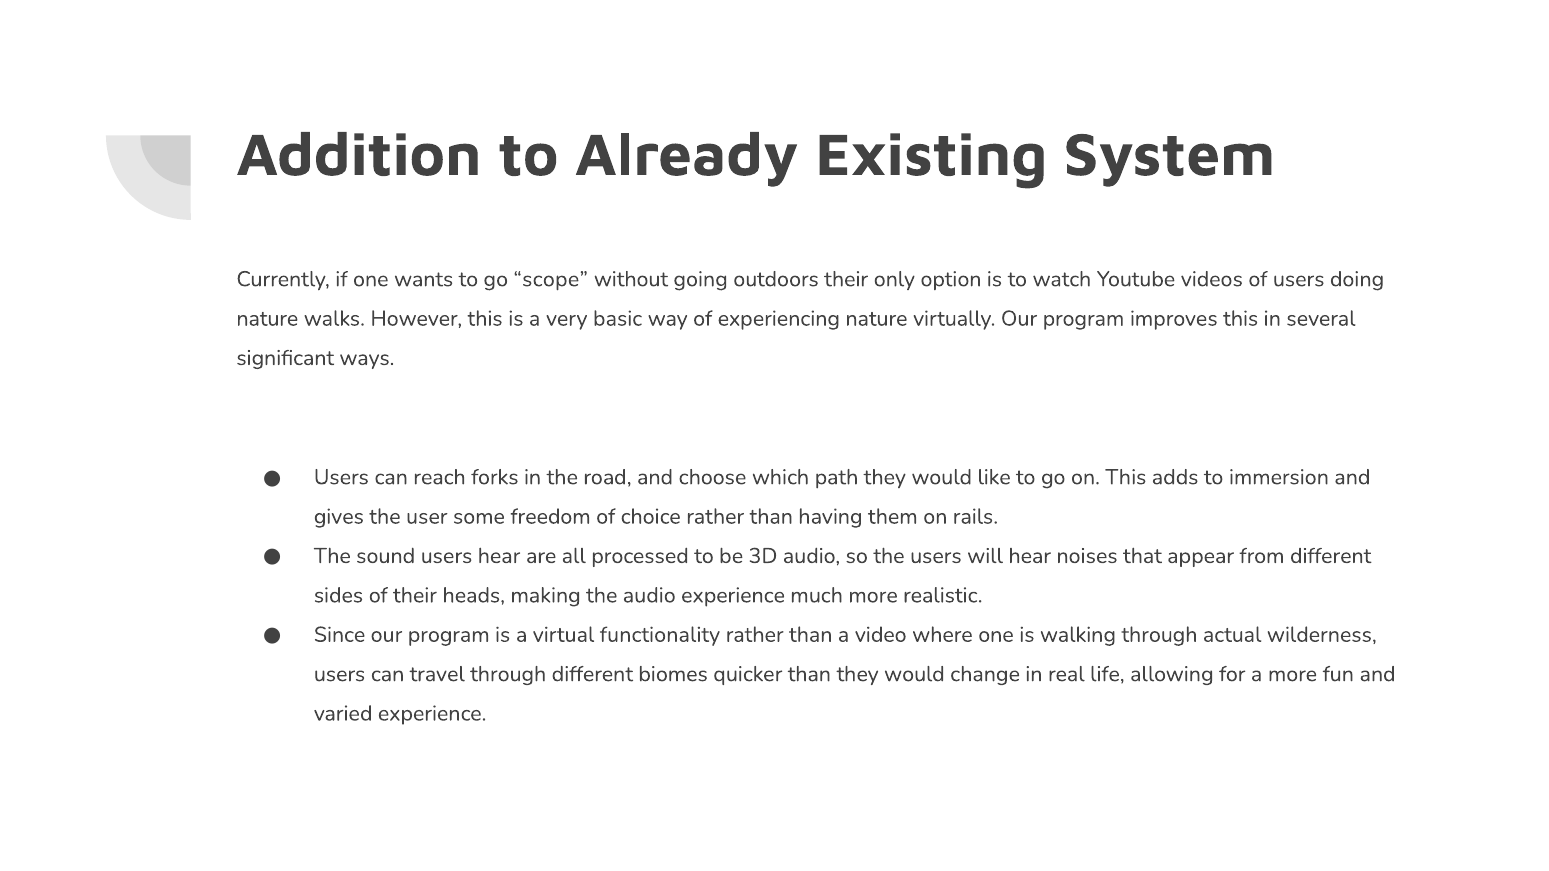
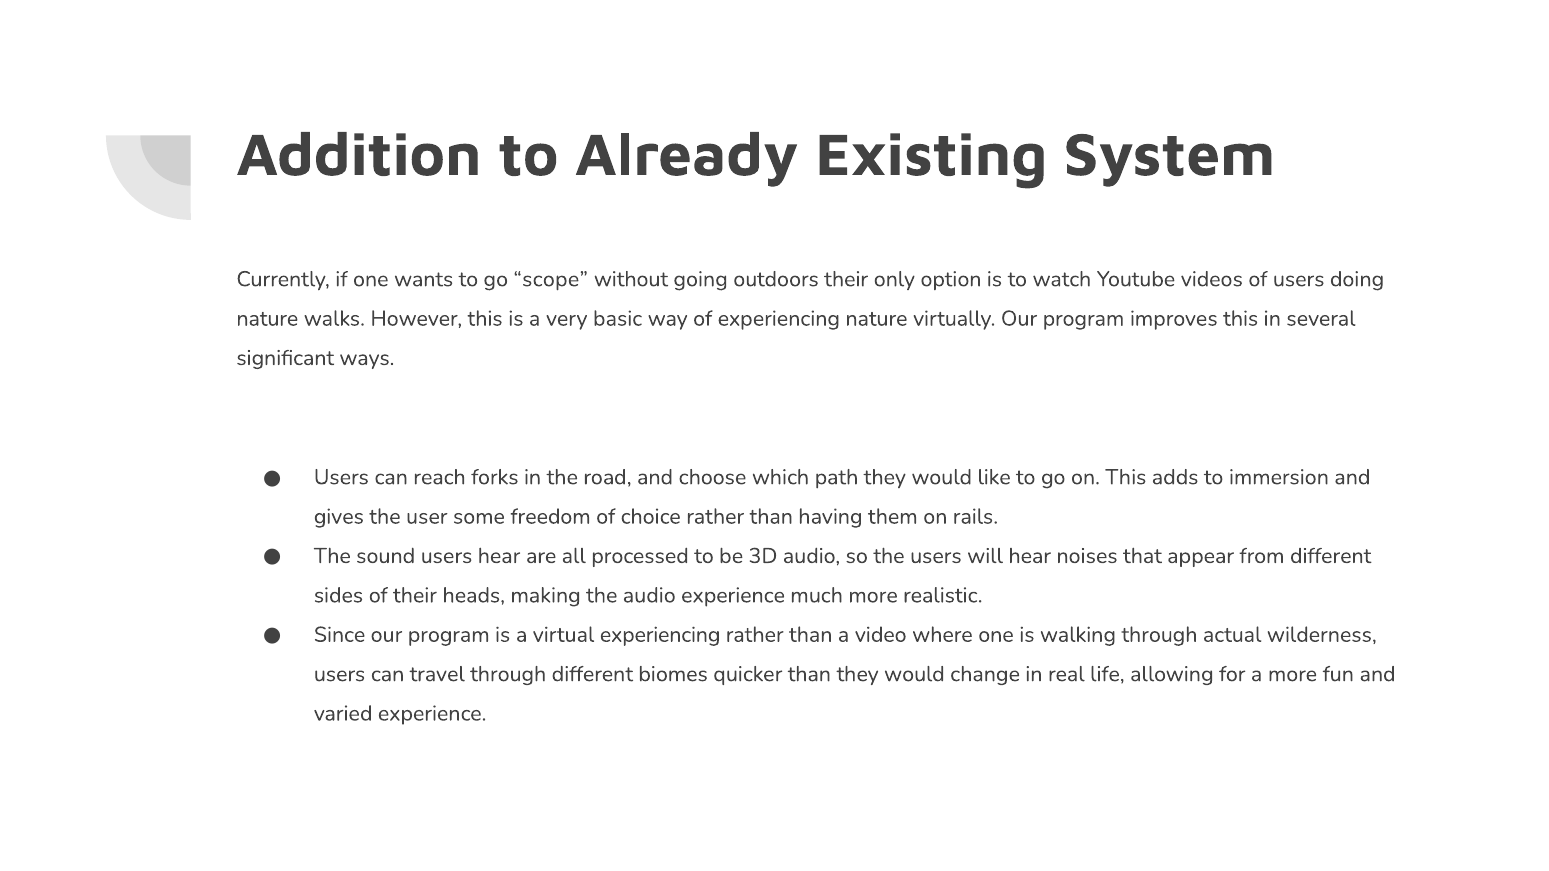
virtual functionality: functionality -> experiencing
